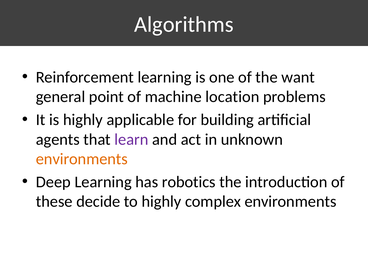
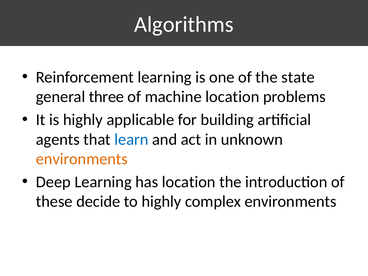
want: want -> state
point: point -> three
learn colour: purple -> blue
has robotics: robotics -> location
